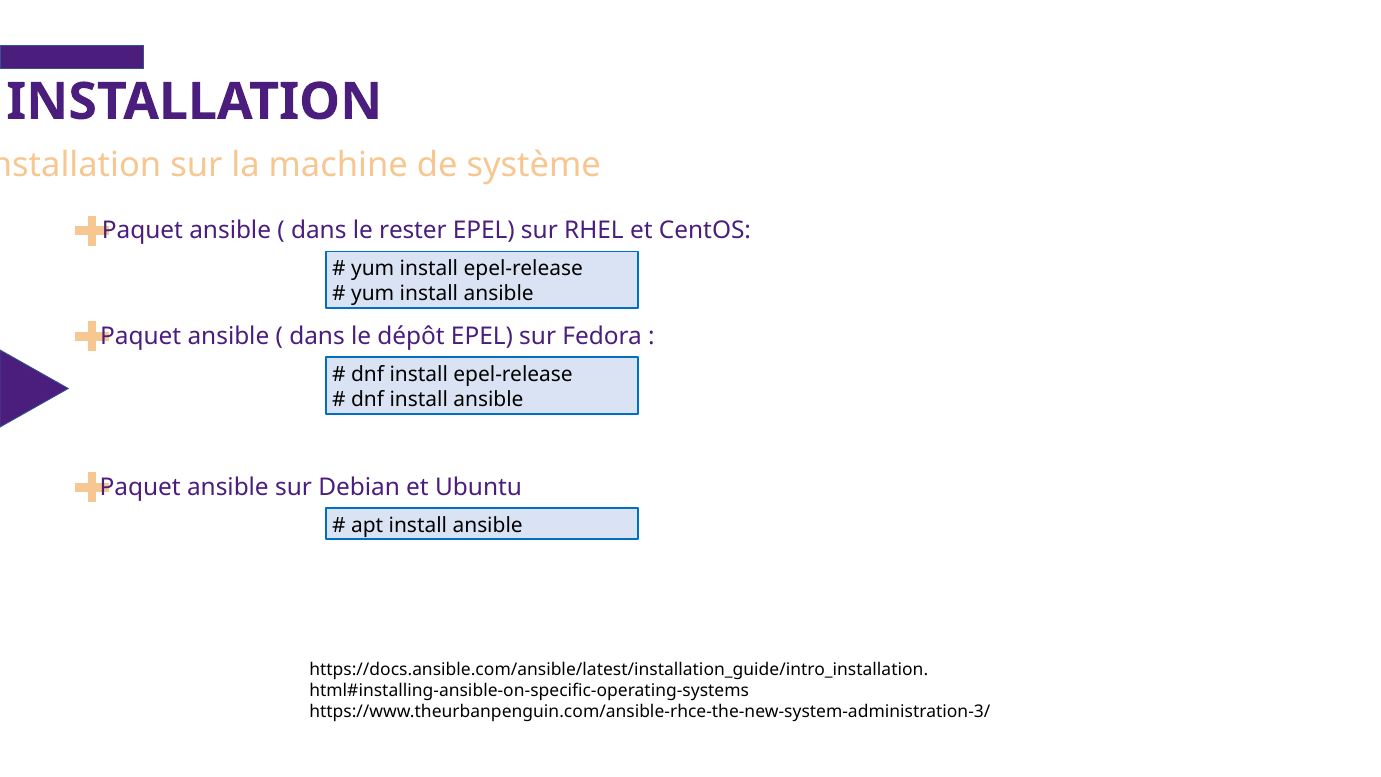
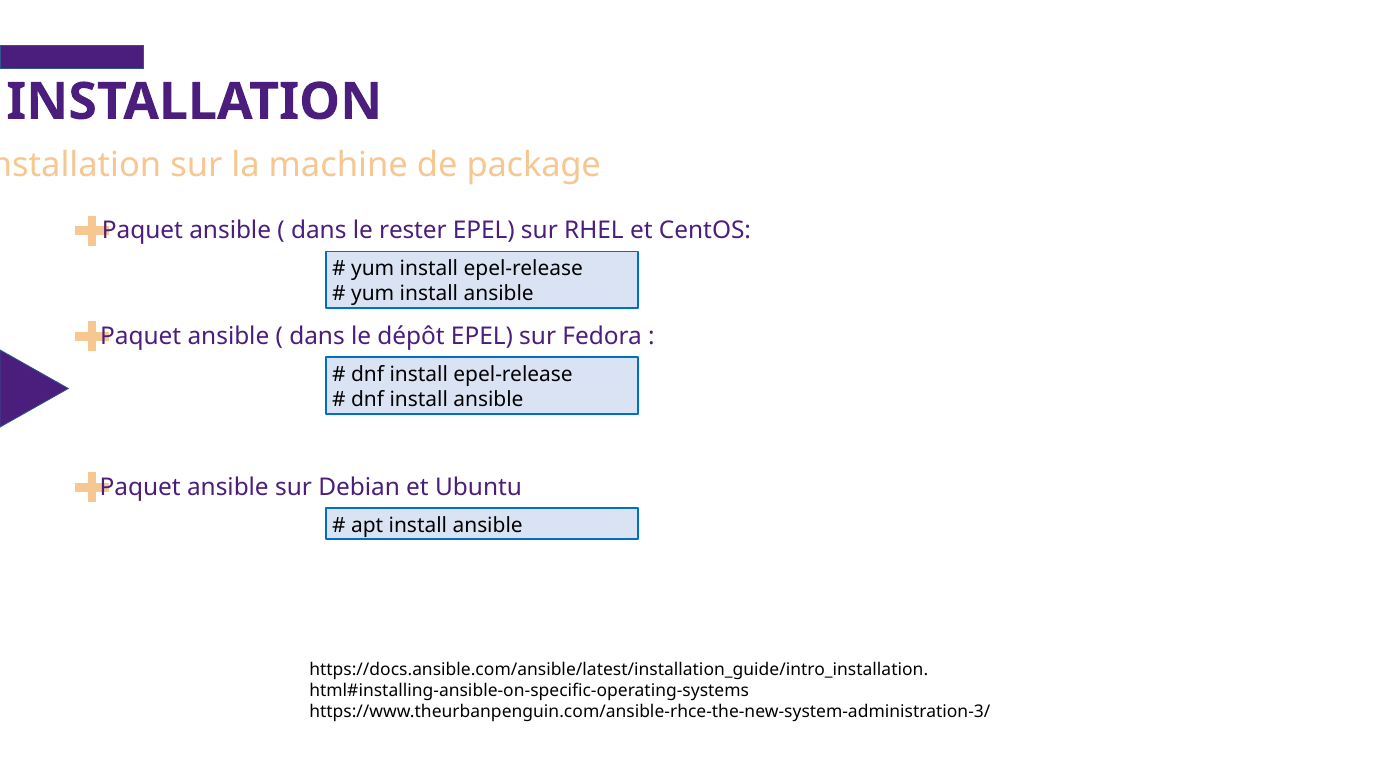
système: système -> package
